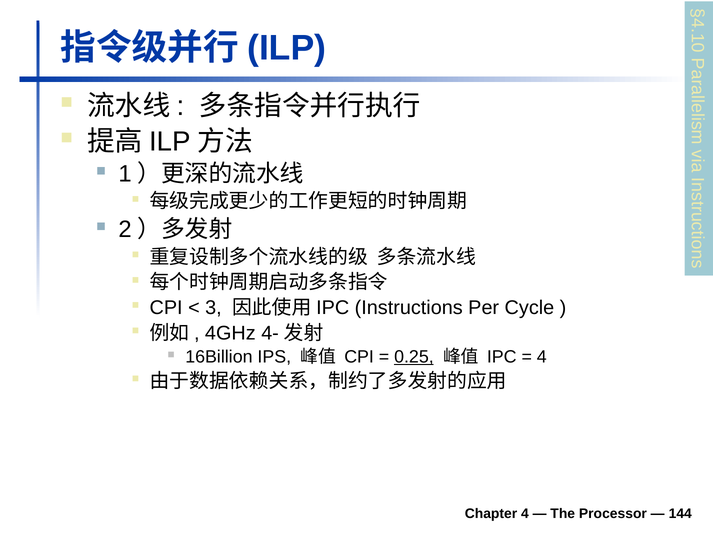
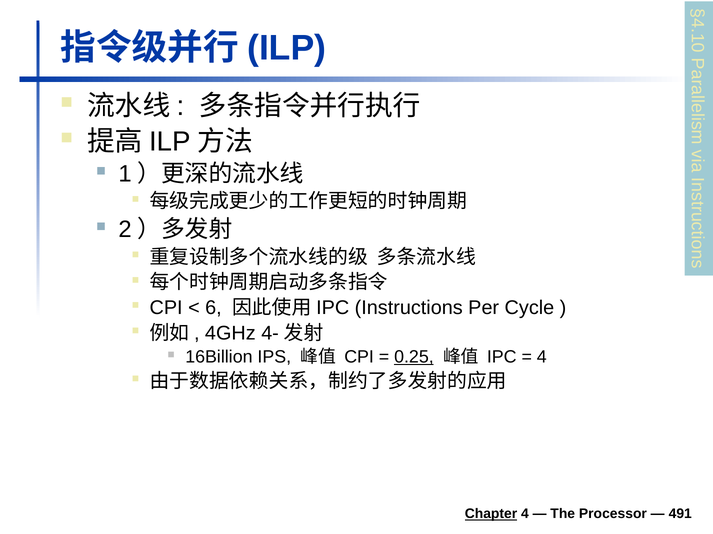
3: 3 -> 6
Chapter underline: none -> present
144: 144 -> 491
